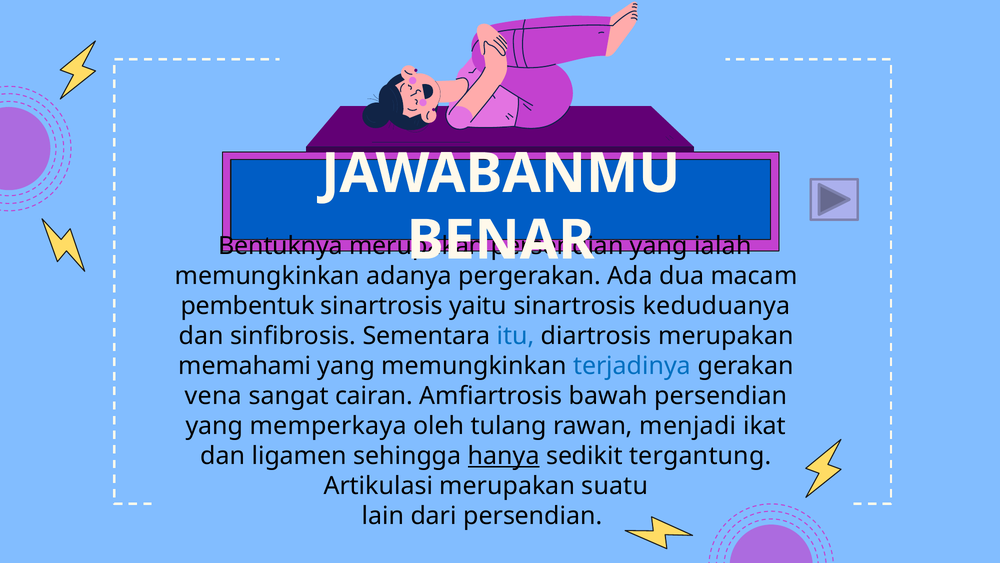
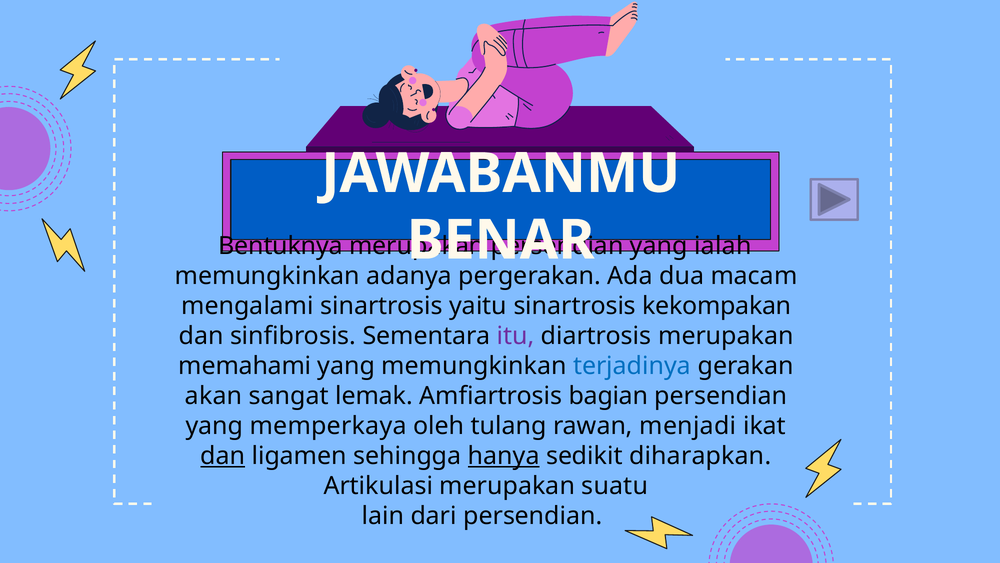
pembentuk: pembentuk -> mengalami
keduduanya: keduduanya -> kekompakan
itu colour: blue -> purple
vena: vena -> akan
cairan: cairan -> lemak
bawah: bawah -> bagian
dan at (223, 456) underline: none -> present
tergantung: tergantung -> diharapkan
